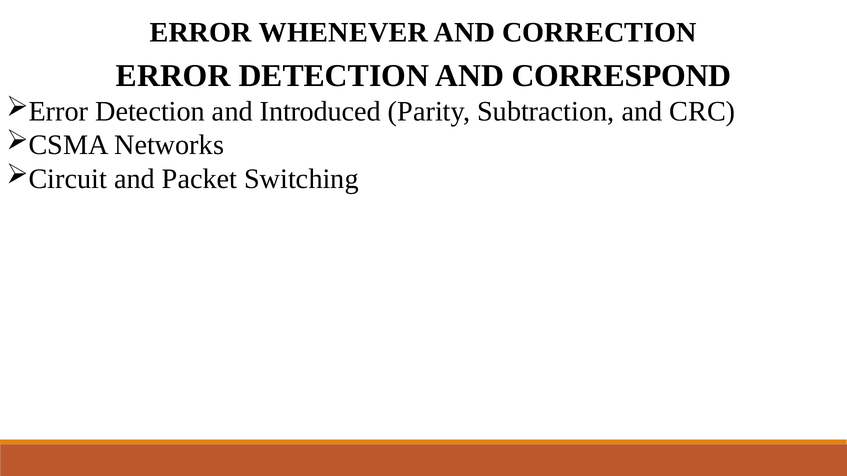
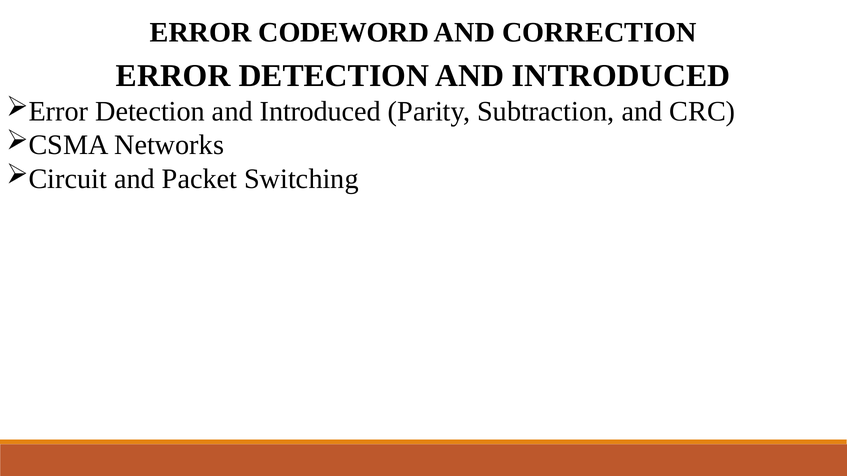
WHENEVER: WHENEVER -> CODEWORD
CORRESPOND at (621, 76): CORRESPOND -> INTRODUCED
